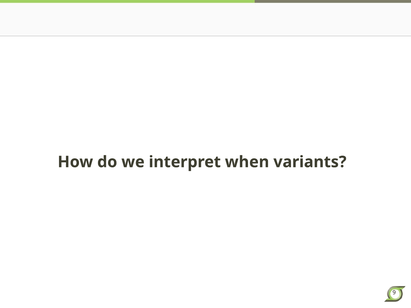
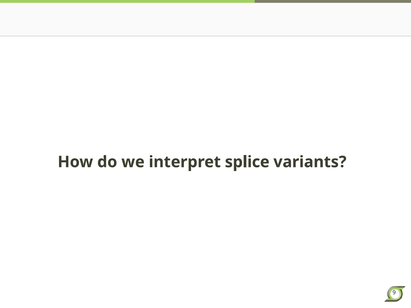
when: when -> splice
